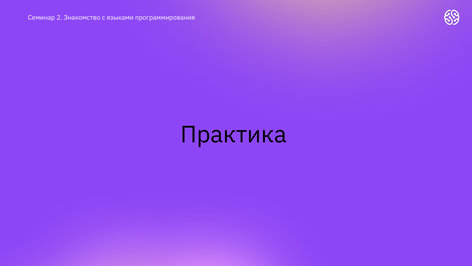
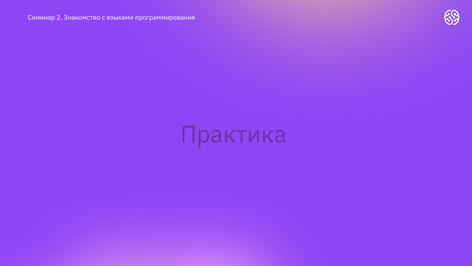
Практика colour: black -> purple
